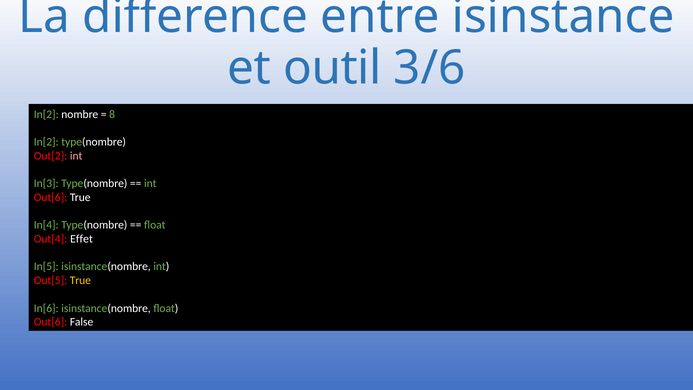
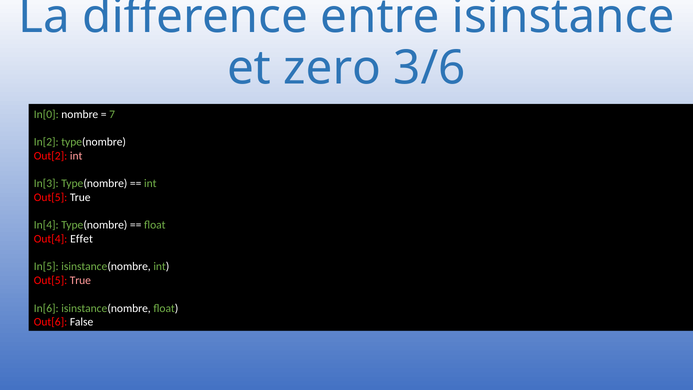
outil: outil -> zero
In[2 at (46, 114): In[2 -> In[0
8: 8 -> 7
Out[6 at (51, 197): Out[6 -> Out[5
True at (80, 280) colour: yellow -> pink
